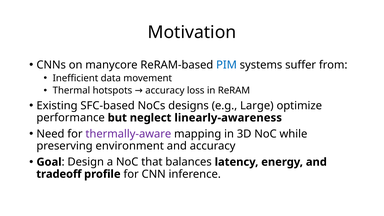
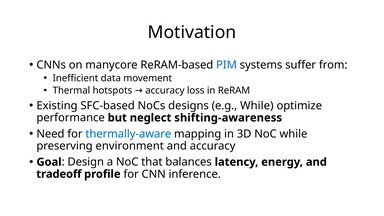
e.g Large: Large -> While
linearly-awareness: linearly-awareness -> shifting-awareness
thermally-aware colour: purple -> blue
